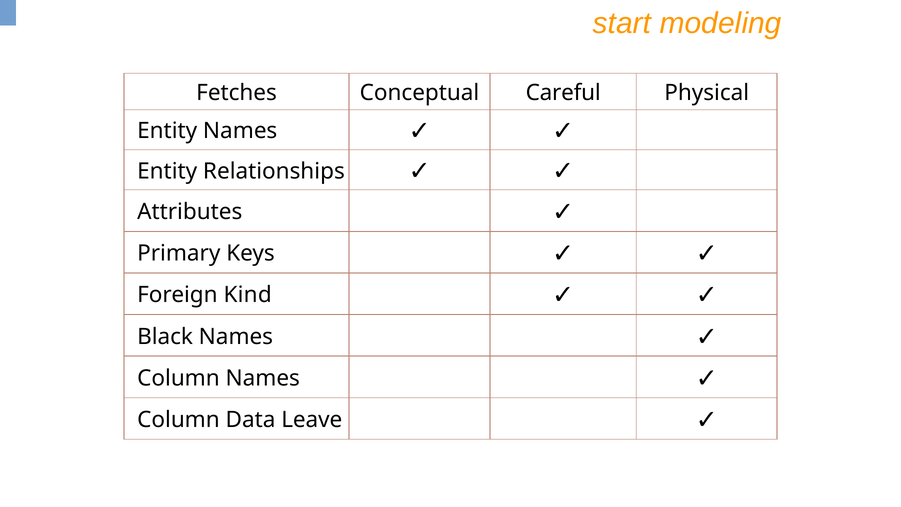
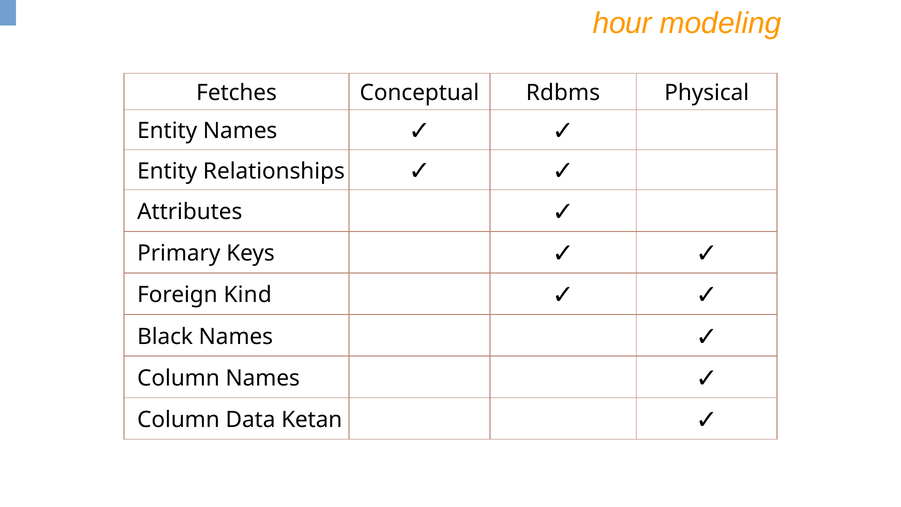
start: start -> hour
Careful: Careful -> Rdbms
Leave: Leave -> Ketan
